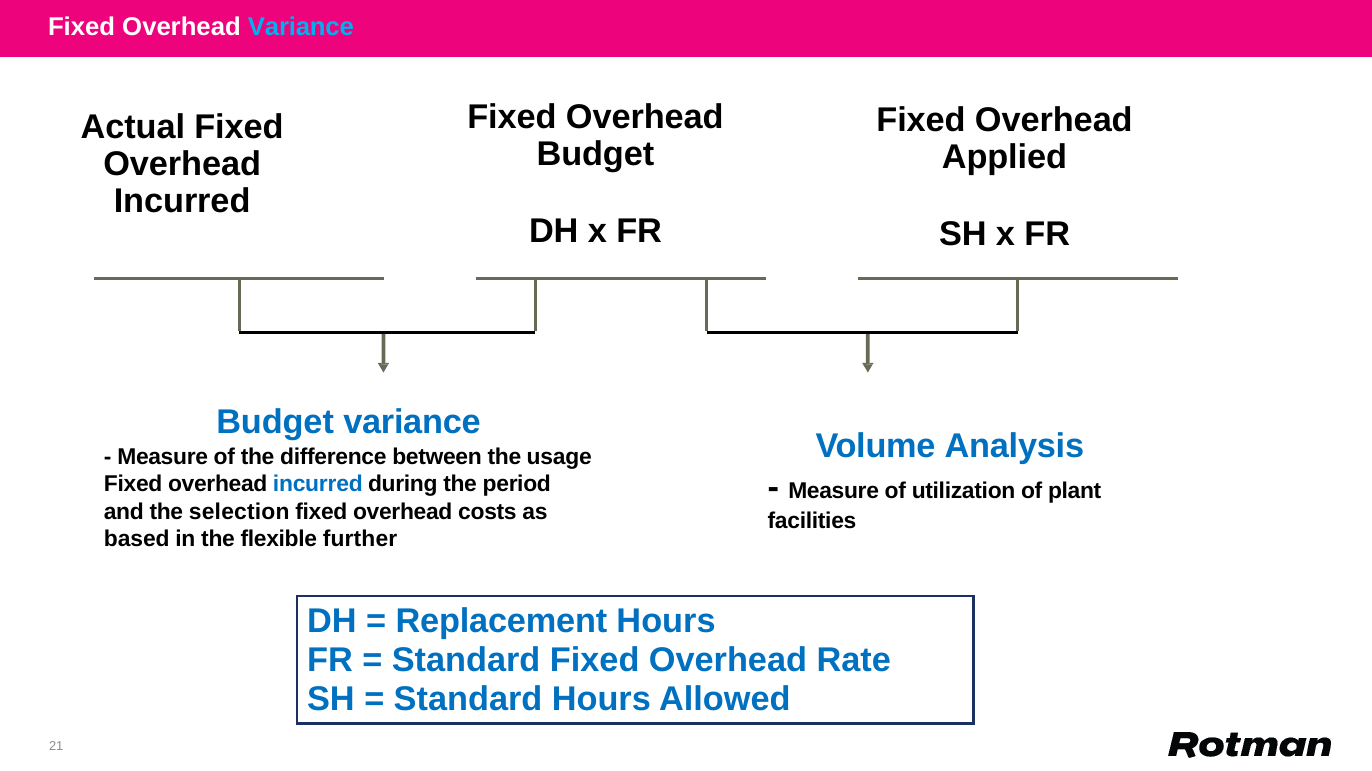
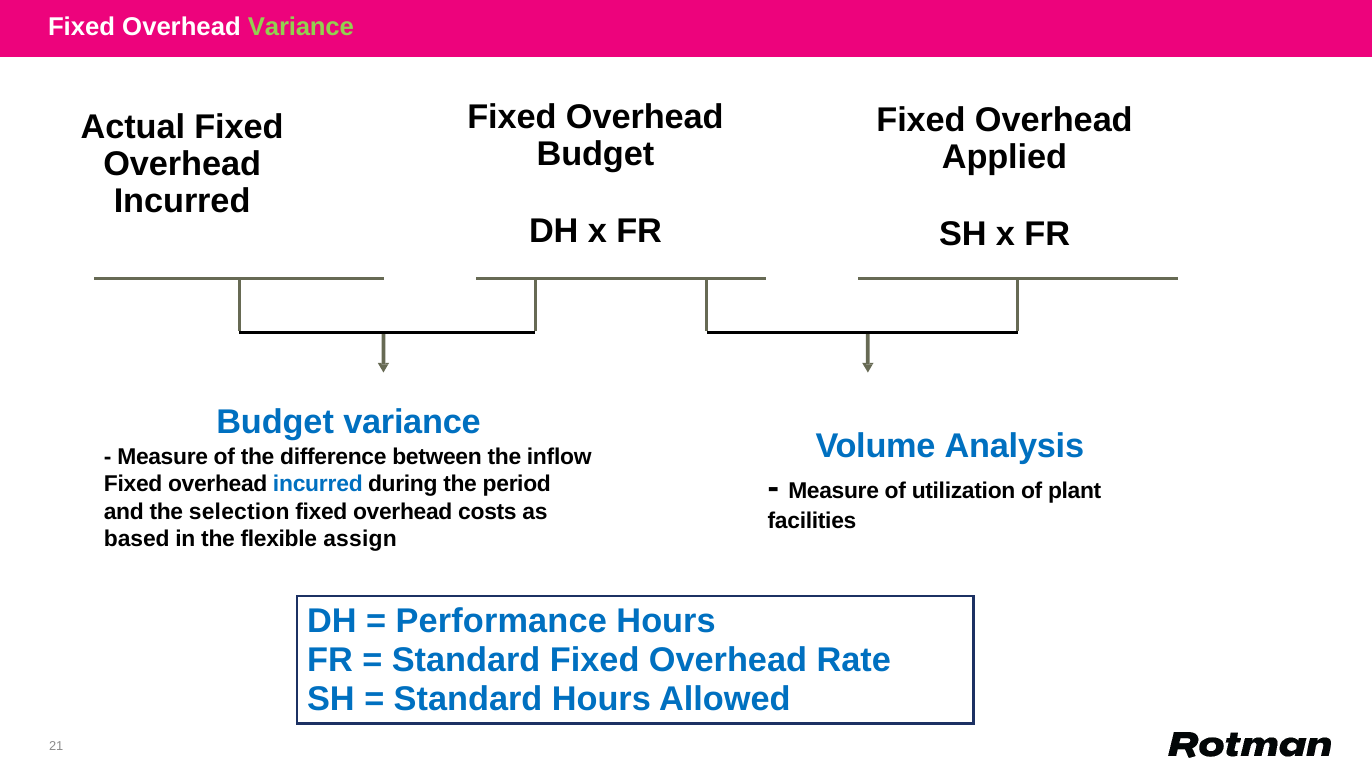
Variance at (301, 27) colour: light blue -> light green
usage: usage -> inflow
further: further -> assign
Replacement: Replacement -> Performance
